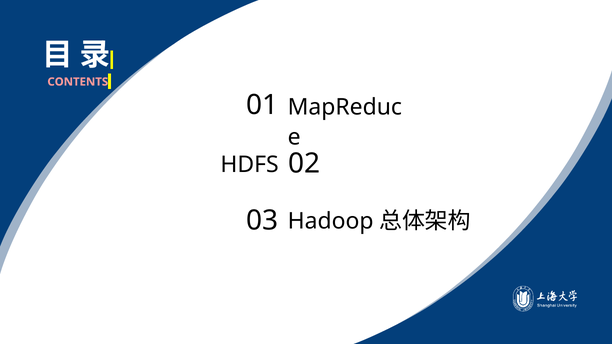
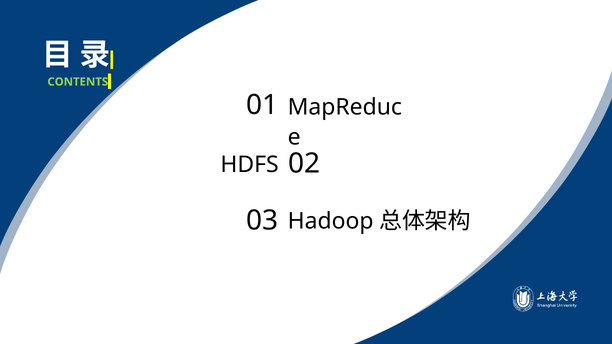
CONTENTS colour: pink -> light green
